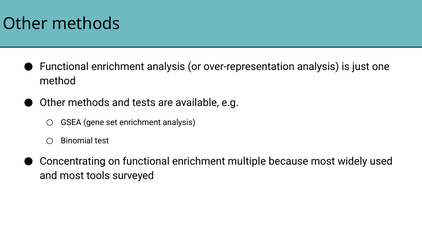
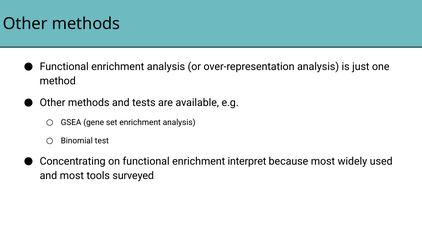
multiple: multiple -> interpret
